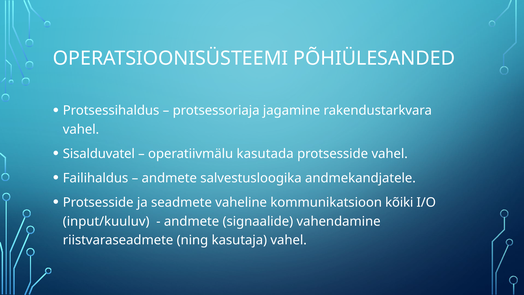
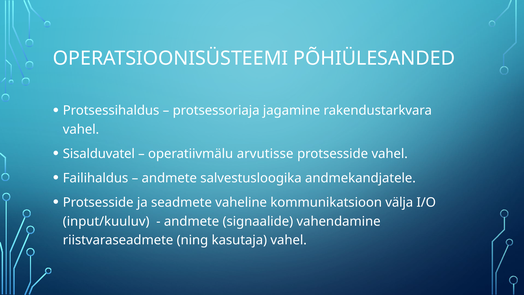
kasutada: kasutada -> arvutisse
kõiki: kõiki -> välja
